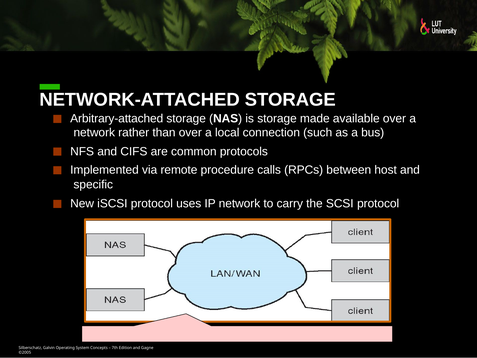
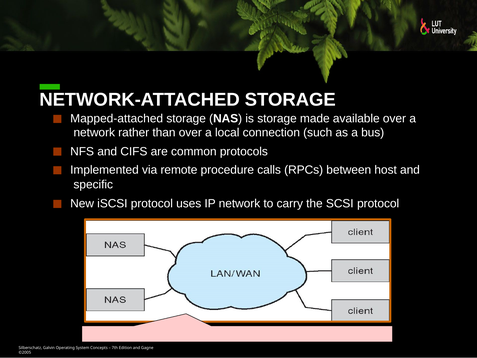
Arbitrary-attached: Arbitrary-attached -> Mapped-attached
